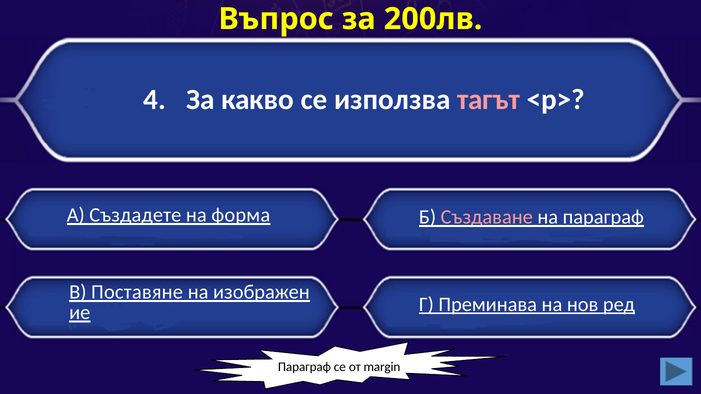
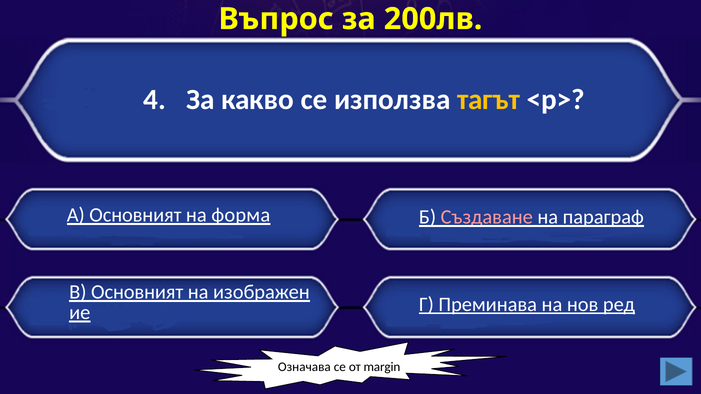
тагът colour: pink -> yellow
А Създадете: Създадете -> Основният
В Поставяне: Поставяне -> Основният
Параграф at (304, 367): Параграф -> Означава
